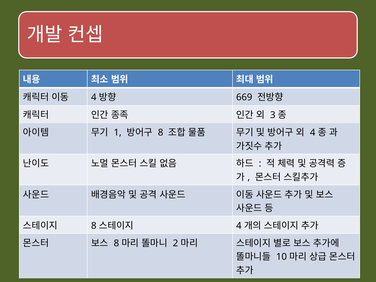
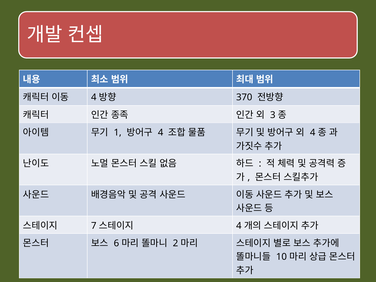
669: 669 -> 370
8 at (161, 133): 8 -> 4
8 at (94, 226): 8 -> 7
8 at (116, 243): 8 -> 6
